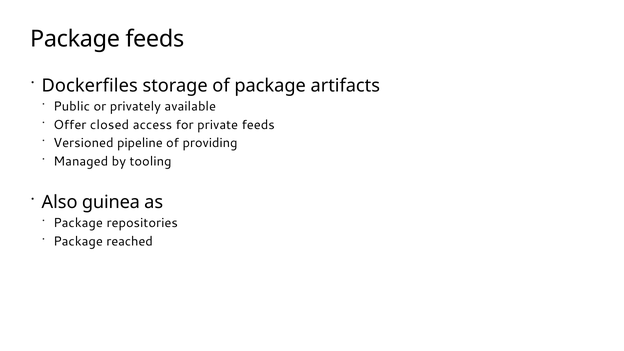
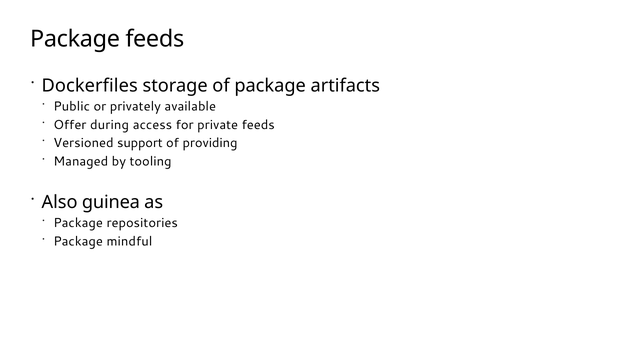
closed: closed -> during
pipeline: pipeline -> support
reached: reached -> mindful
